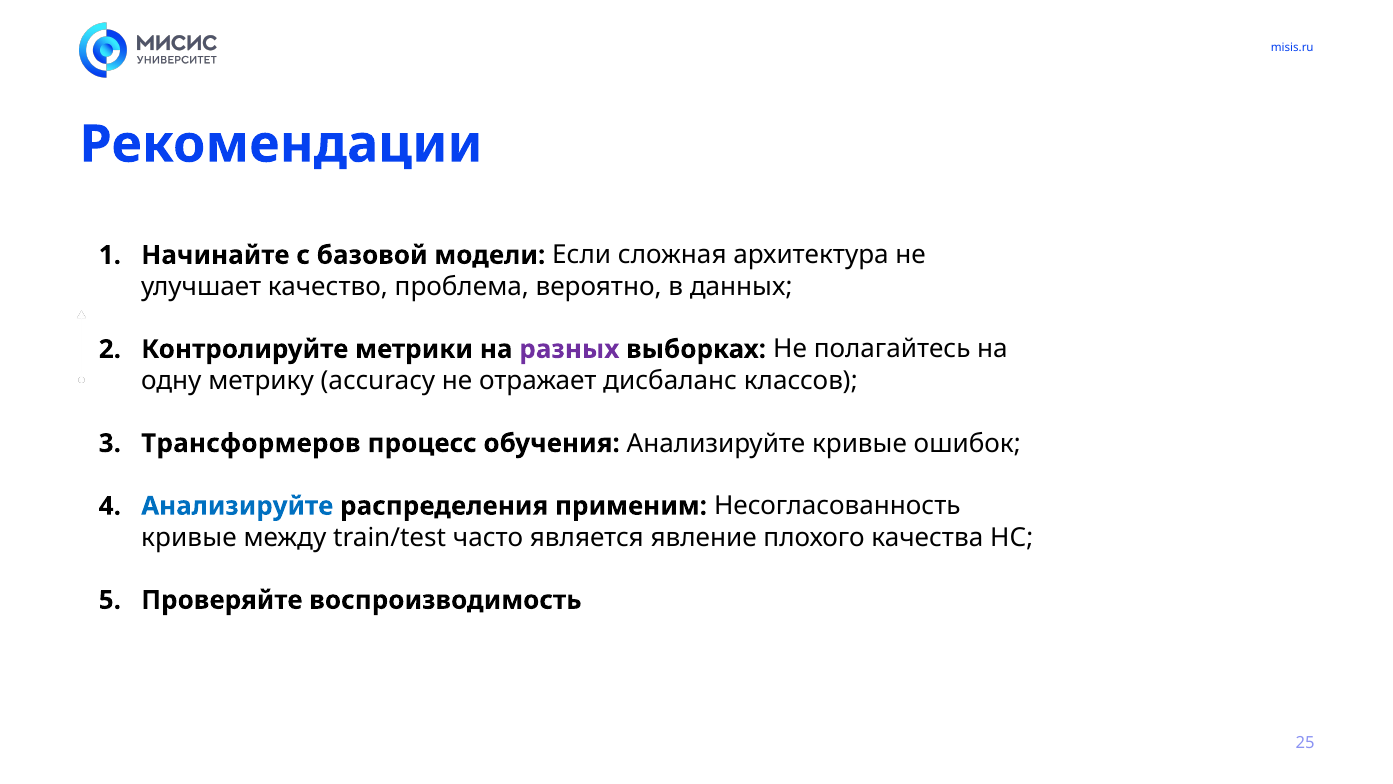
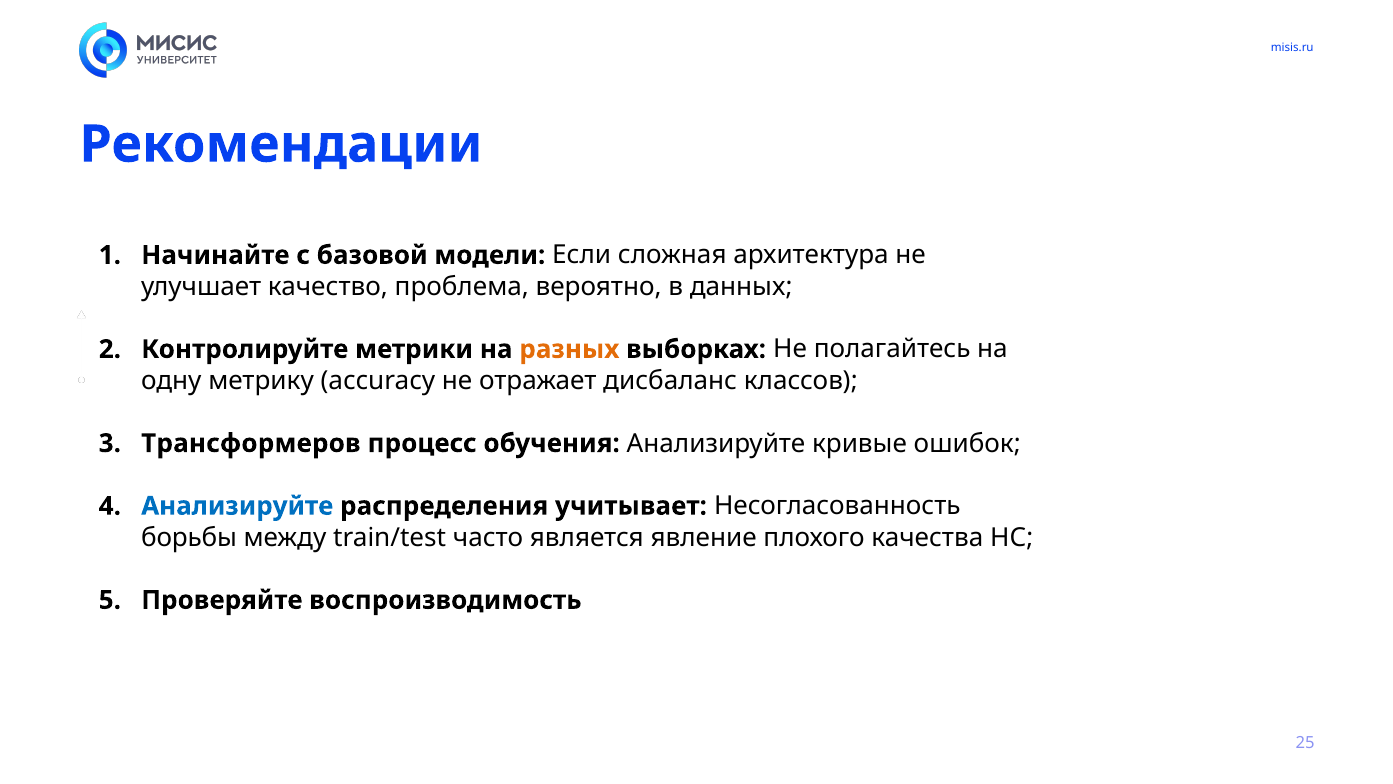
разных colour: purple -> orange
применим: применим -> учитывает
кривые at (189, 537): кривые -> борьбы
